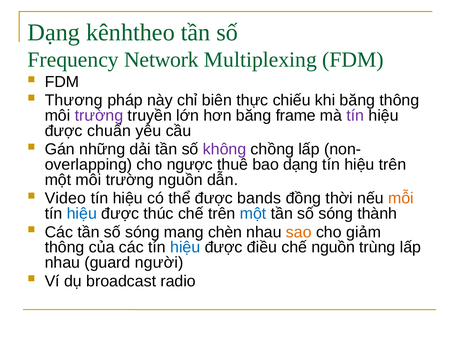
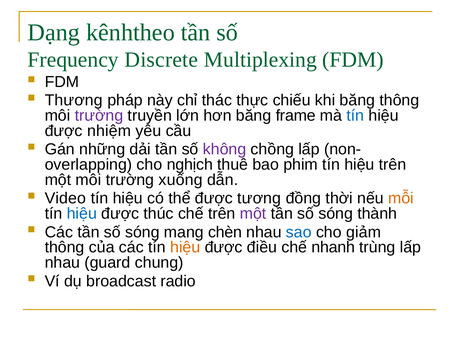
Network: Network -> Discrete
biên: biên -> thác
tín at (355, 116) colour: purple -> blue
chuẩn: chuẩn -> nhiệm
ngược: ngược -> nghịch
bao dạng: dạng -> phim
trường nguồn: nguồn -> xuống
bands: bands -> tương
một at (253, 214) colour: blue -> purple
sao colour: orange -> blue
hiệu at (185, 248) colour: blue -> orange
chế nguồn: nguồn -> nhanh
người: người -> chung
